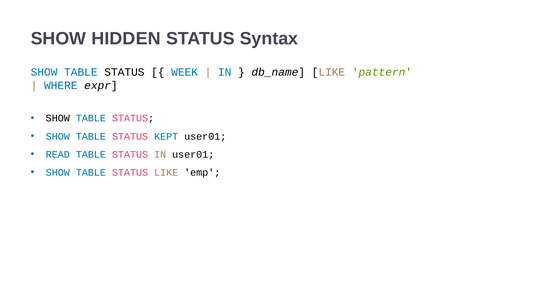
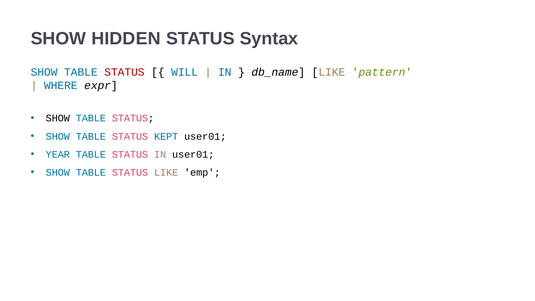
STATUS at (124, 72) colour: black -> red
WEEK: WEEK -> WILL
READ: READ -> YEAR
